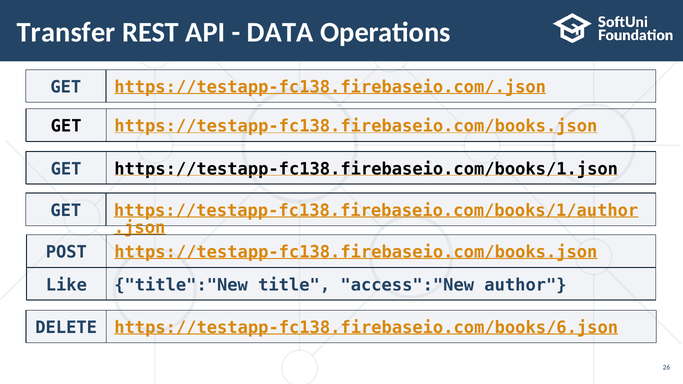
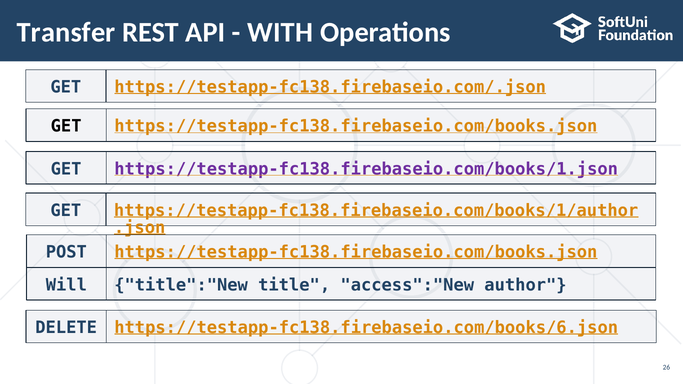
DATA: DATA -> WITH
https://testapp-fc138.firebaseio.com/books/1.json colour: black -> purple
Like: Like -> Will
